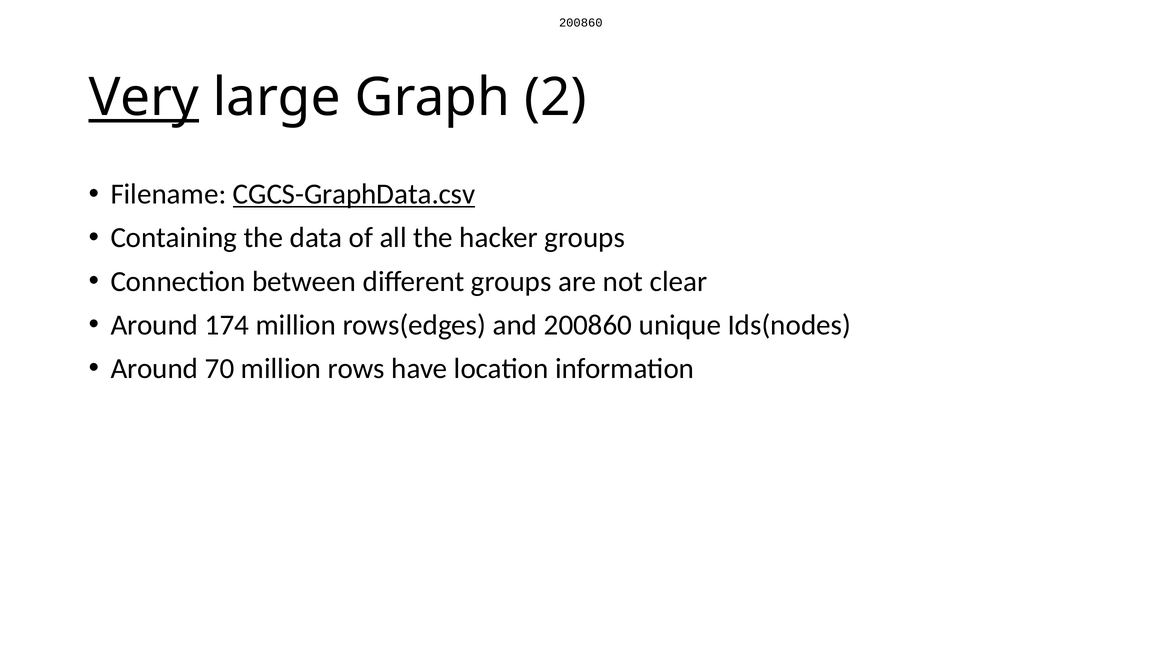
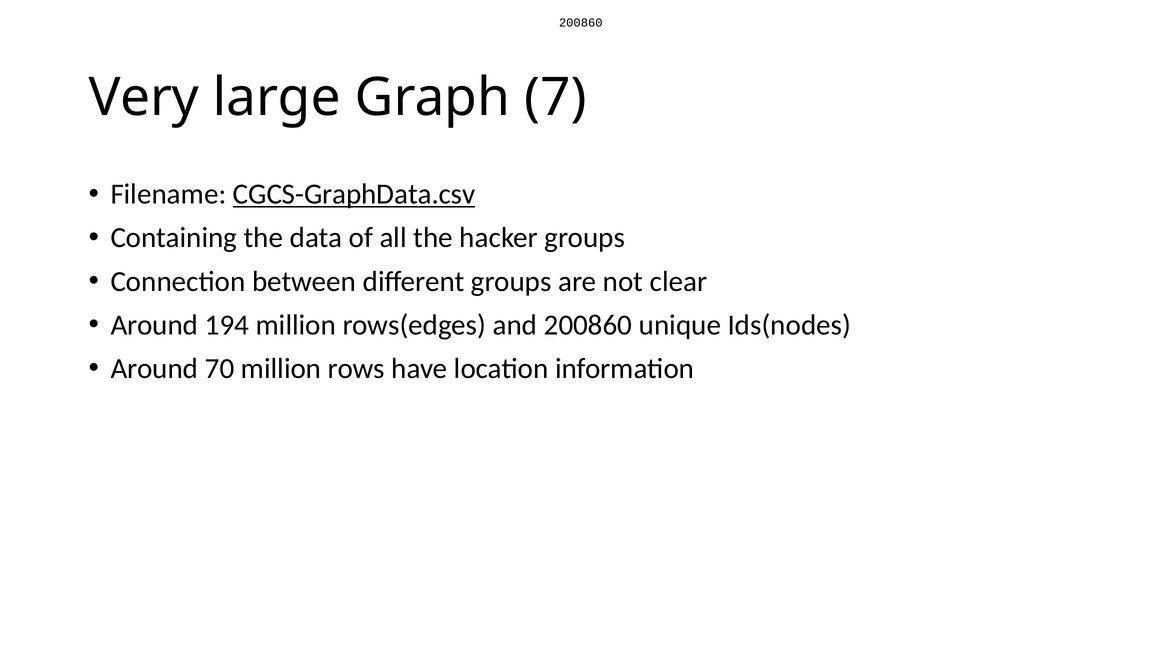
Very underline: present -> none
2: 2 -> 7
174: 174 -> 194
